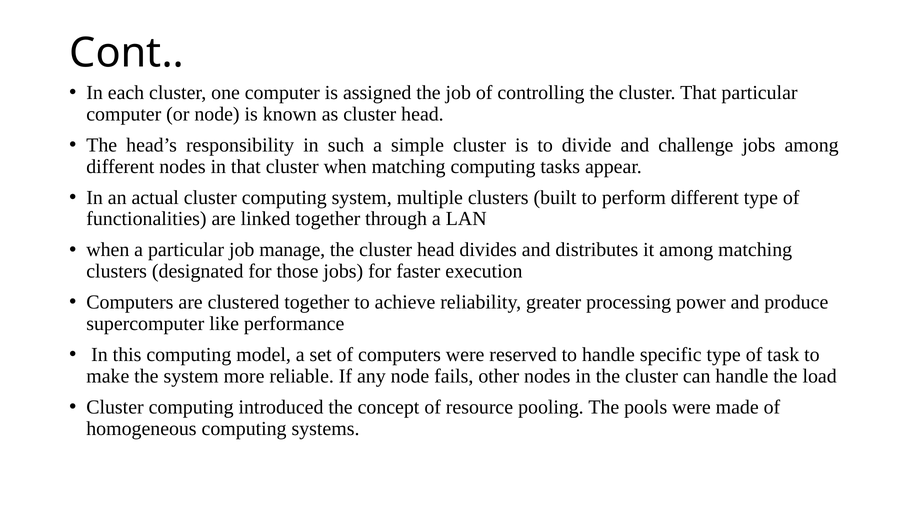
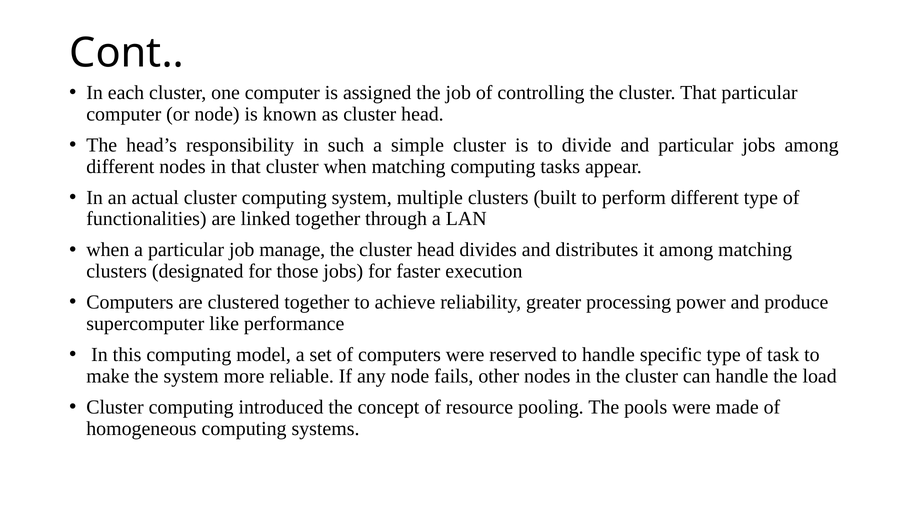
and challenge: challenge -> particular
